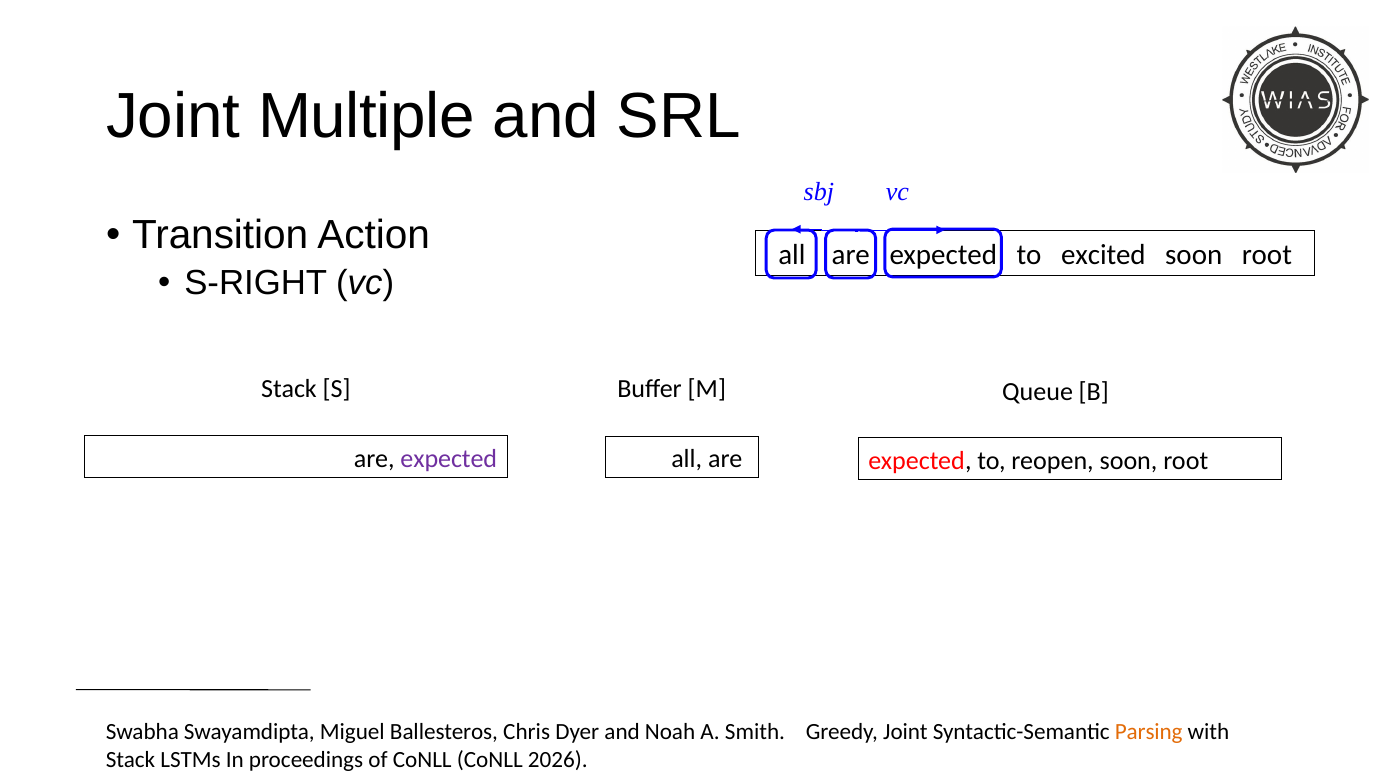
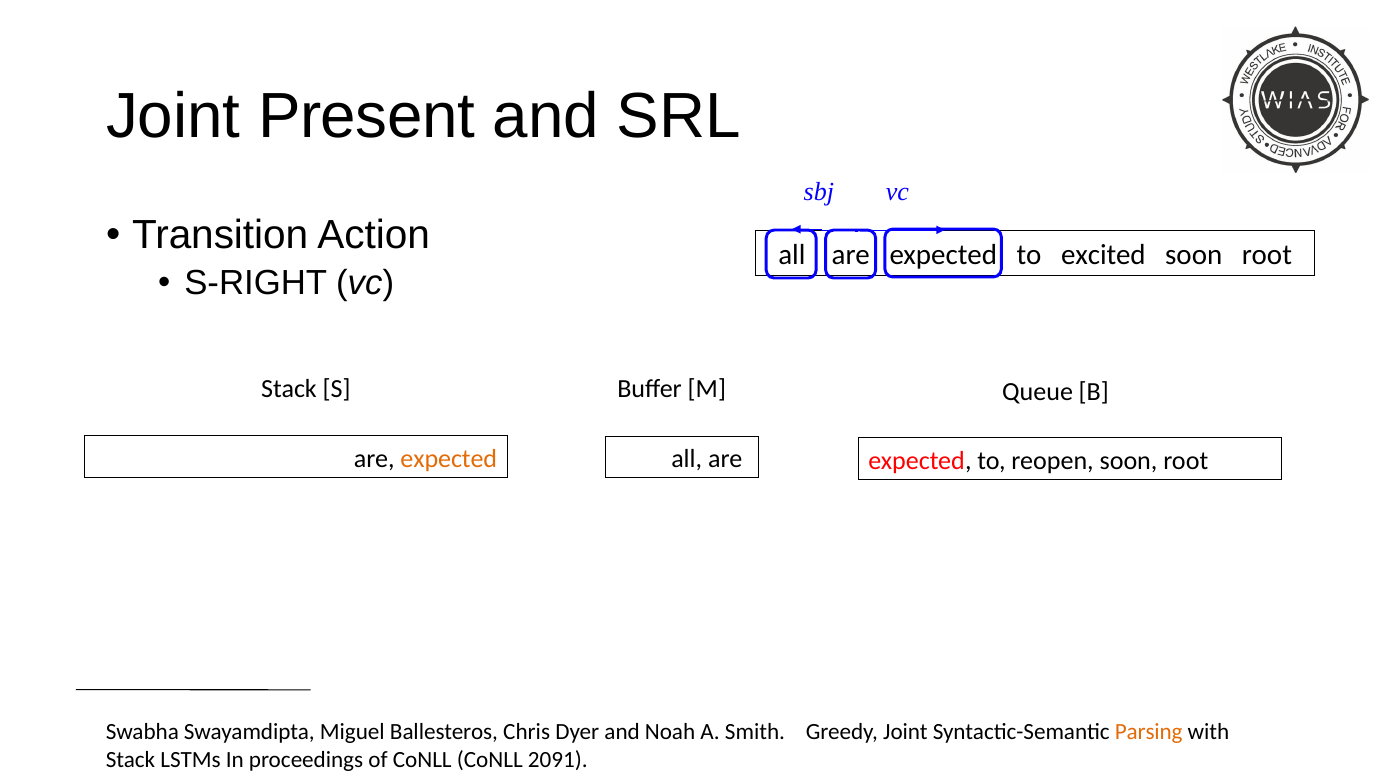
Multiple: Multiple -> Present
expected at (449, 458) colour: purple -> orange
2026: 2026 -> 2091
